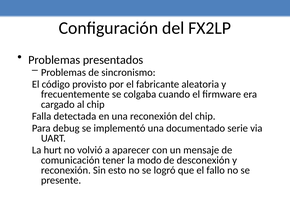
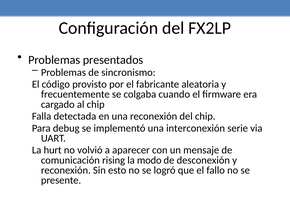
documentado: documentado -> interconexión
tener: tener -> rising
